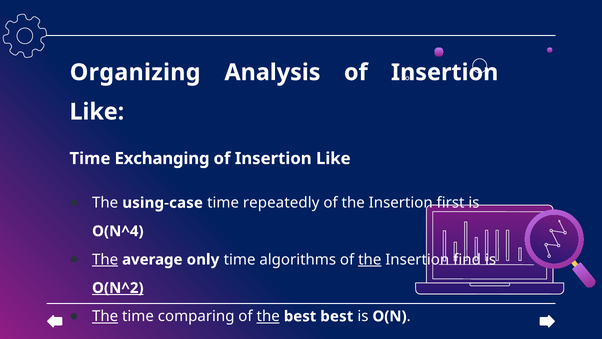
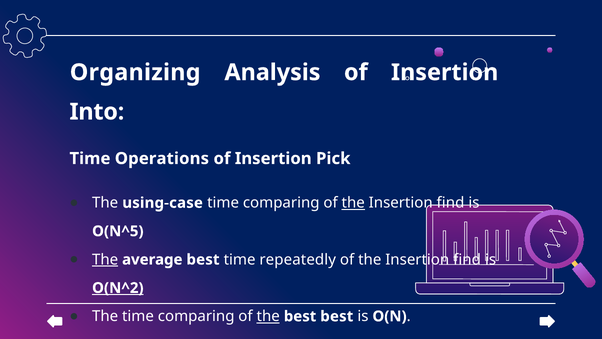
Like at (97, 112): Like -> Into
Exchanging: Exchanging -> Operations
Like at (333, 158): Like -> Pick
repeatedly at (281, 203): repeatedly -> comparing
the at (353, 203) underline: none -> present
first at (451, 203): first -> find
O(N^4: O(N^4 -> O(N^5
average only: only -> best
algorithms: algorithms -> repeatedly
the at (370, 259) underline: present -> none
The at (105, 316) underline: present -> none
